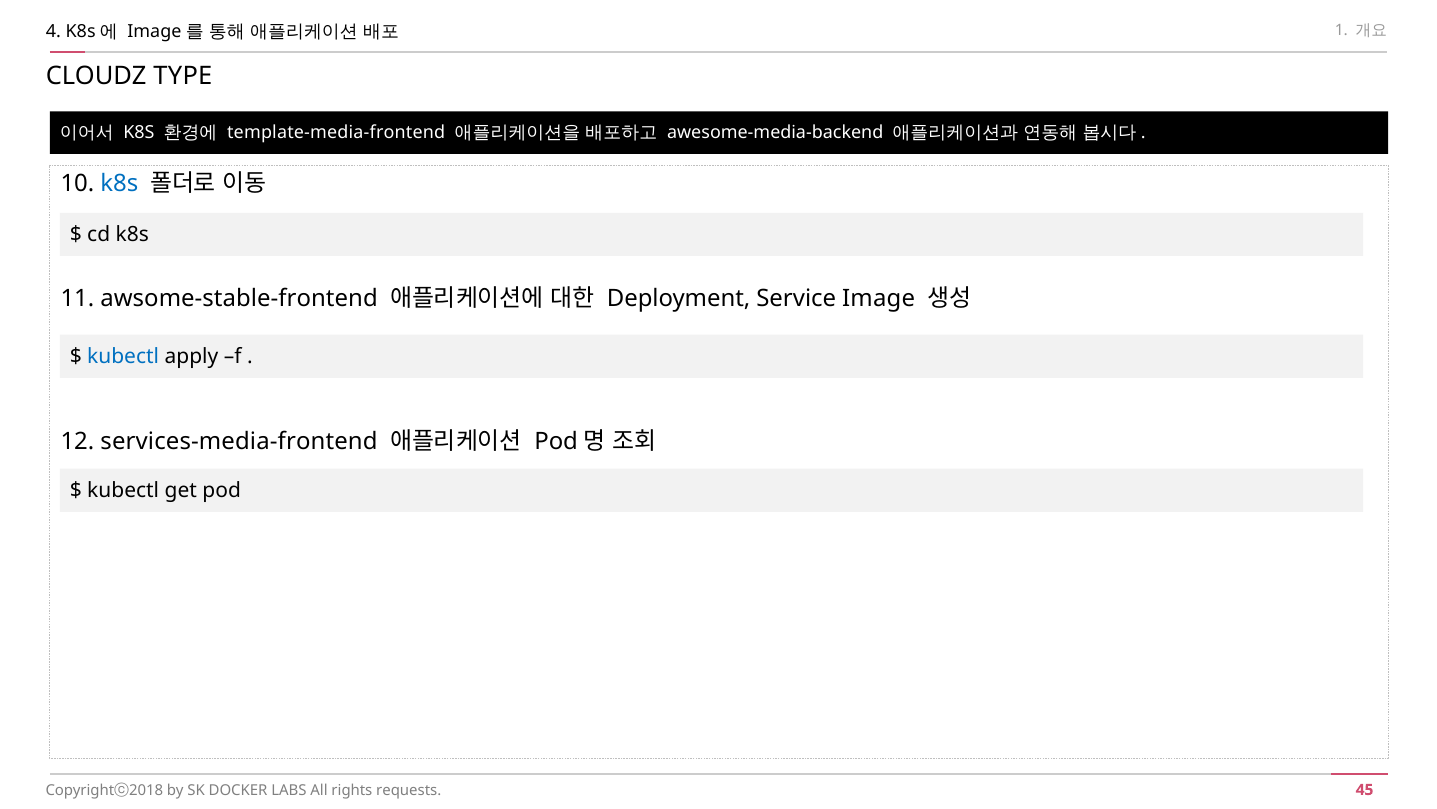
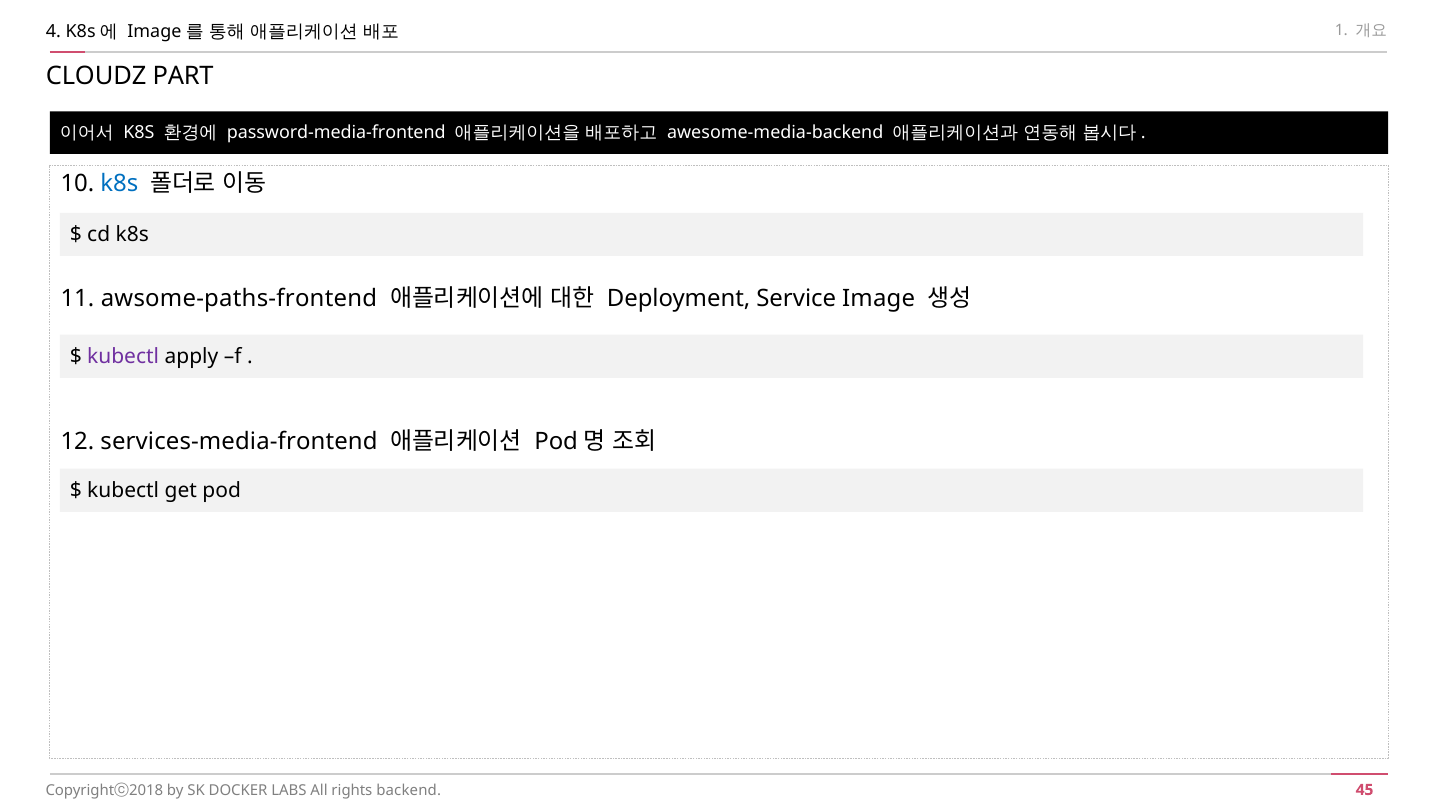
TYPE: TYPE -> PART
template-media-frontend: template-media-frontend -> password-media-frontend
awsome-stable-frontend: awsome-stable-frontend -> awsome-paths-frontend
kubectl at (123, 356) colour: blue -> purple
requests: requests -> backend
